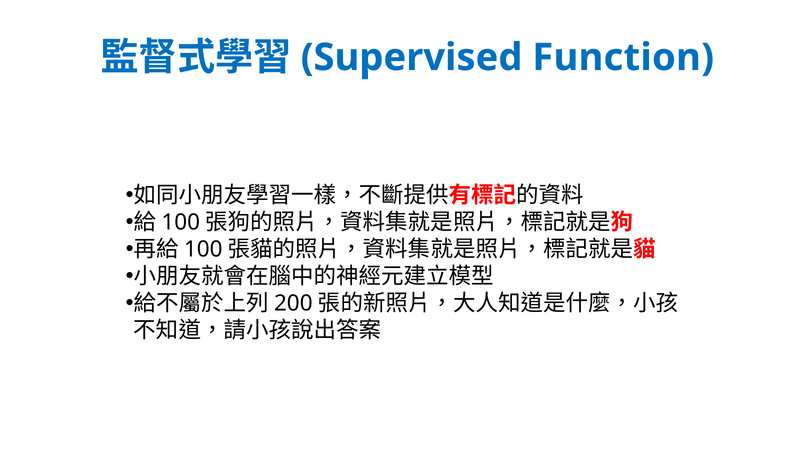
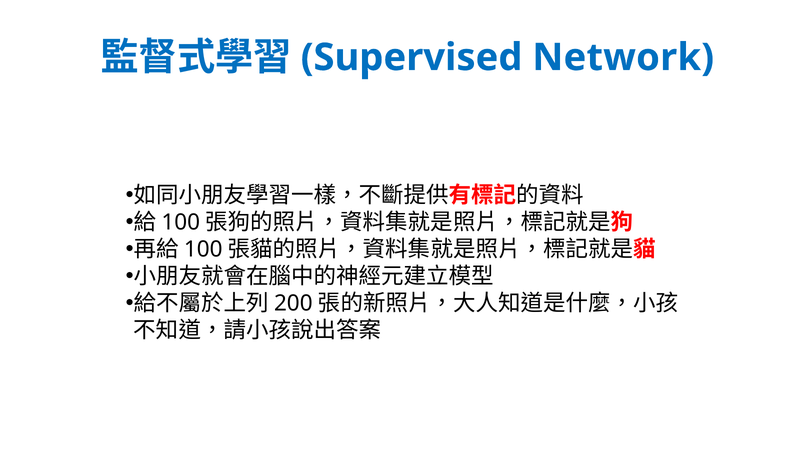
Function: Function -> Network
